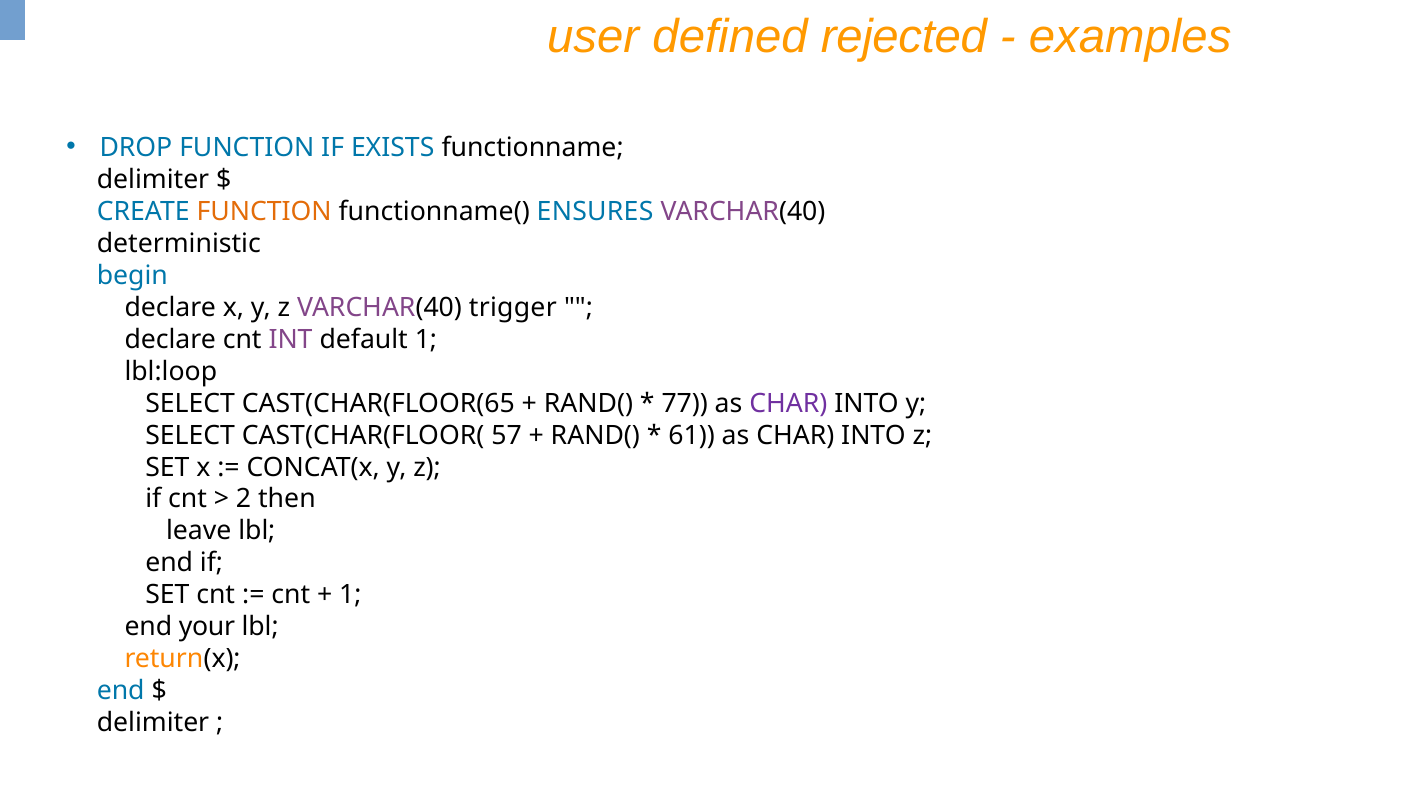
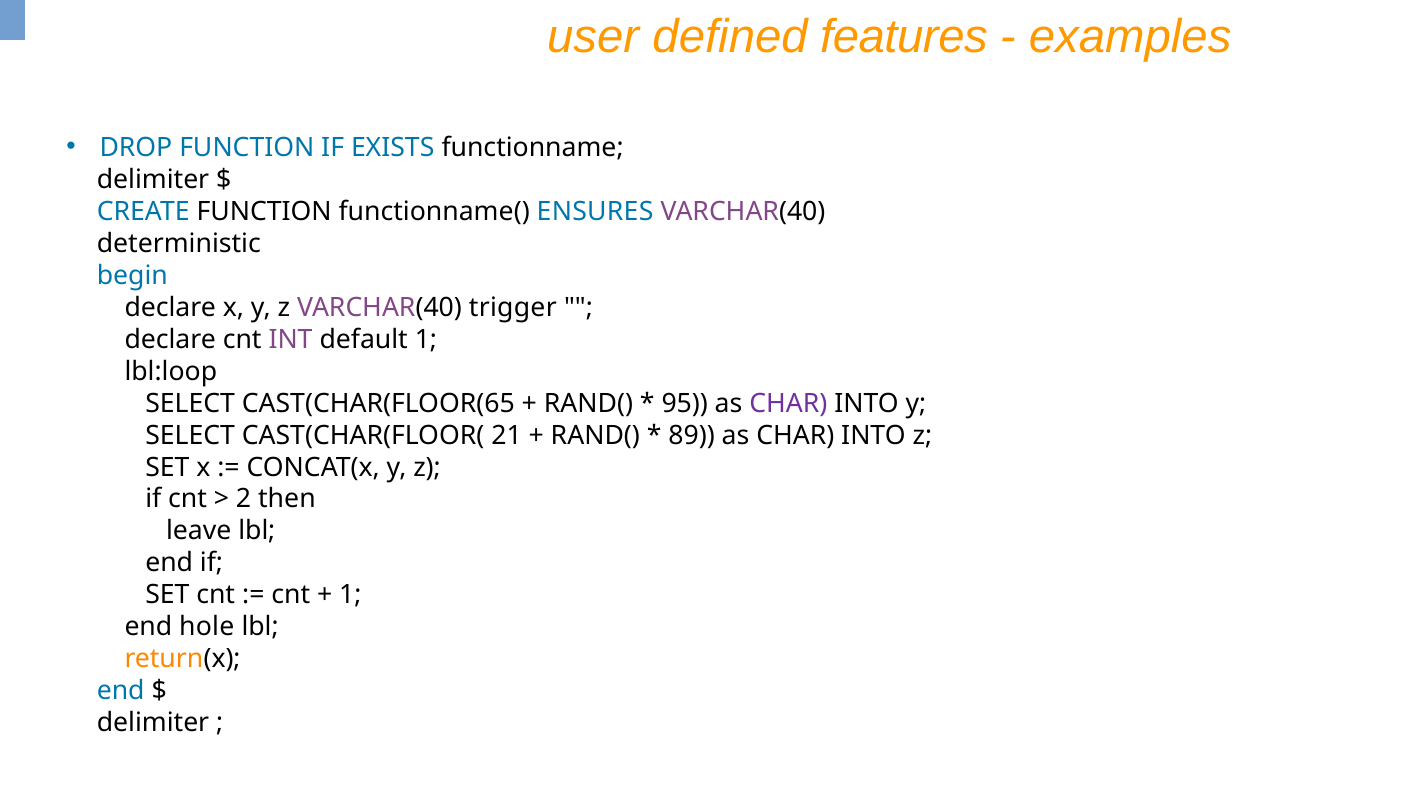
rejected: rejected -> features
FUNCTION at (264, 211) colour: orange -> black
77: 77 -> 95
57: 57 -> 21
61: 61 -> 89
your: your -> hole
